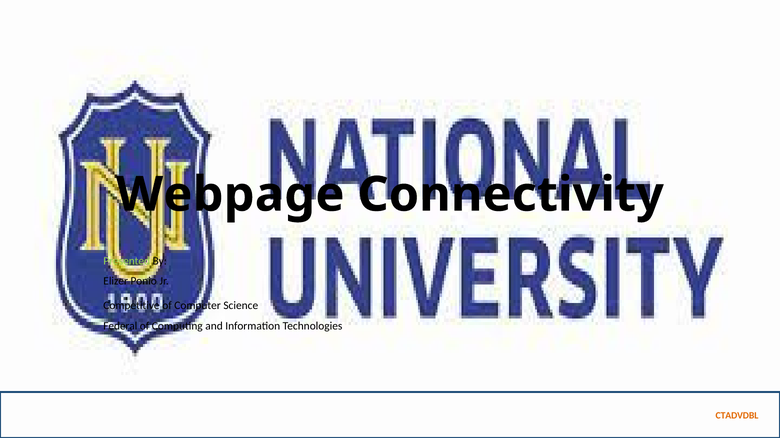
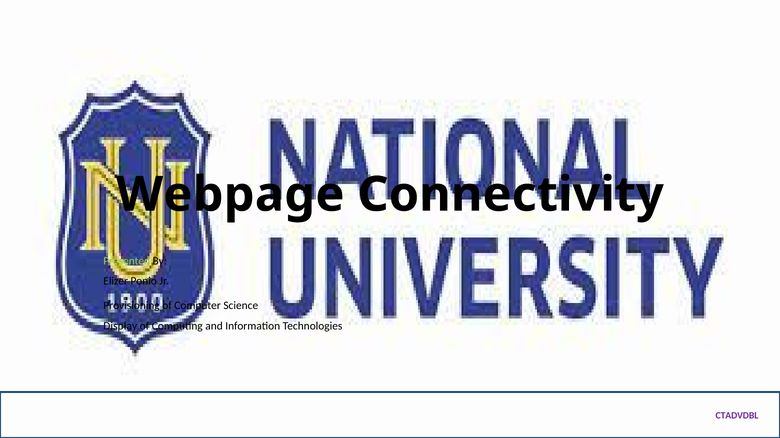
Competitive: Competitive -> Provisioning
Federal: Federal -> Display
CTADVDBL colour: orange -> purple
